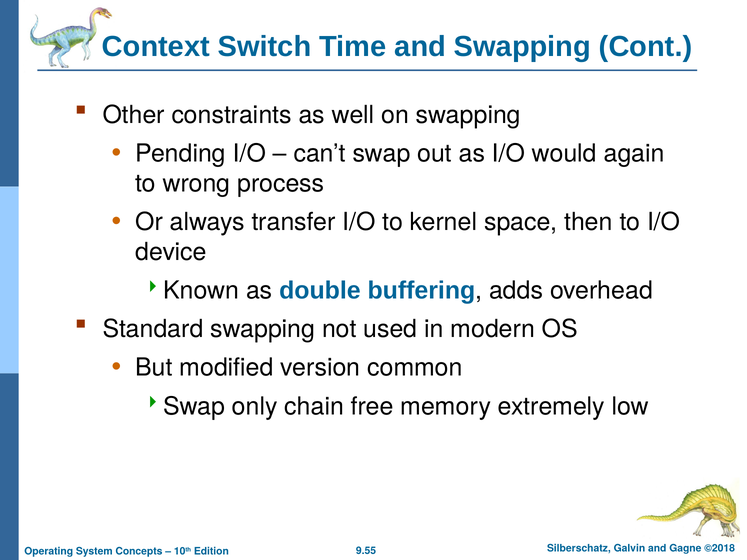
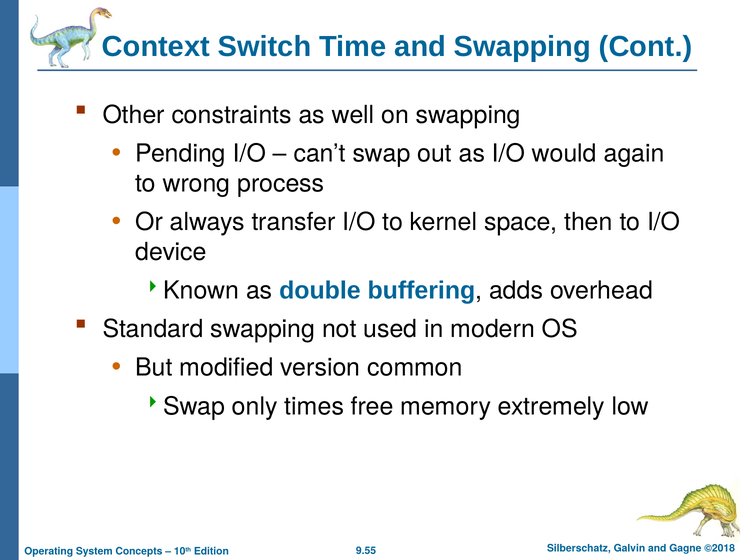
chain: chain -> times
